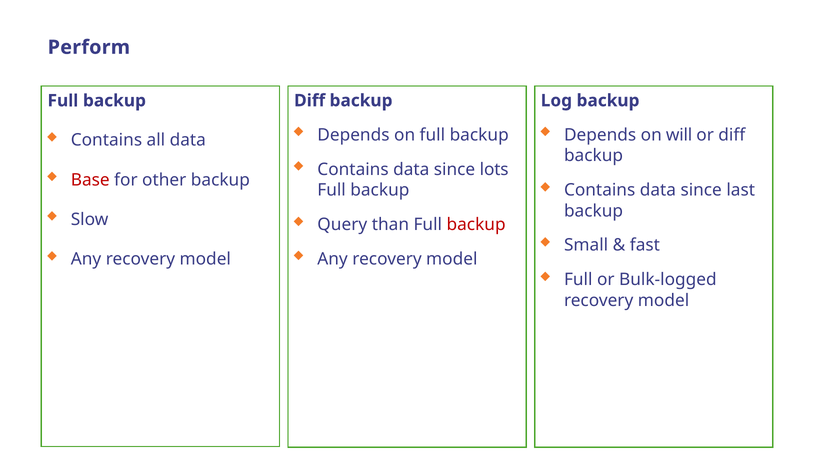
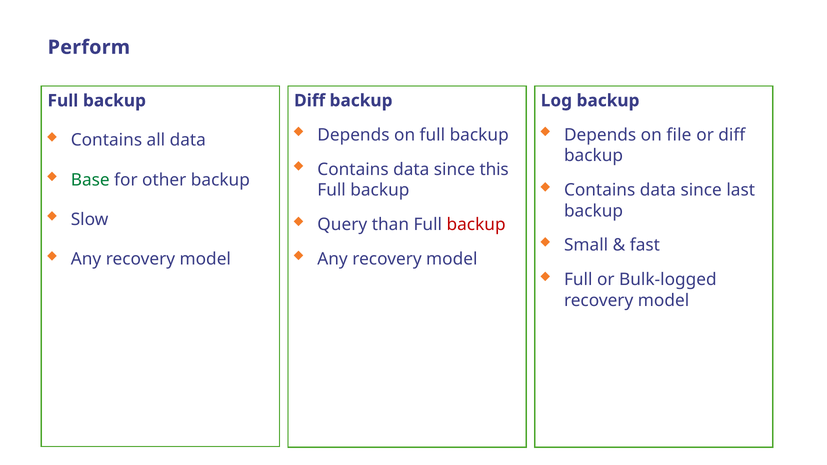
will: will -> file
lots: lots -> this
Base colour: red -> green
